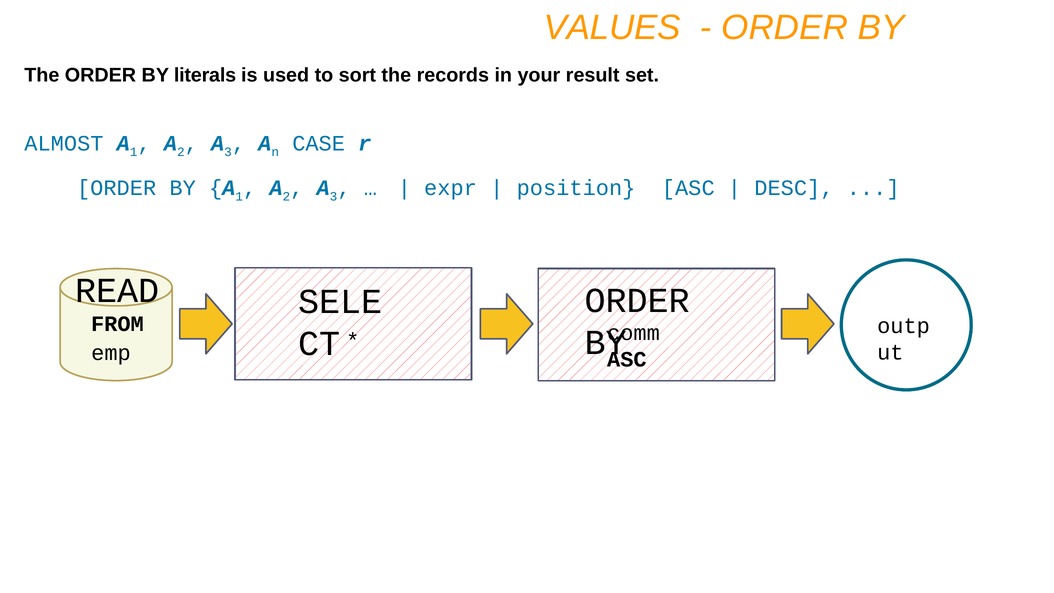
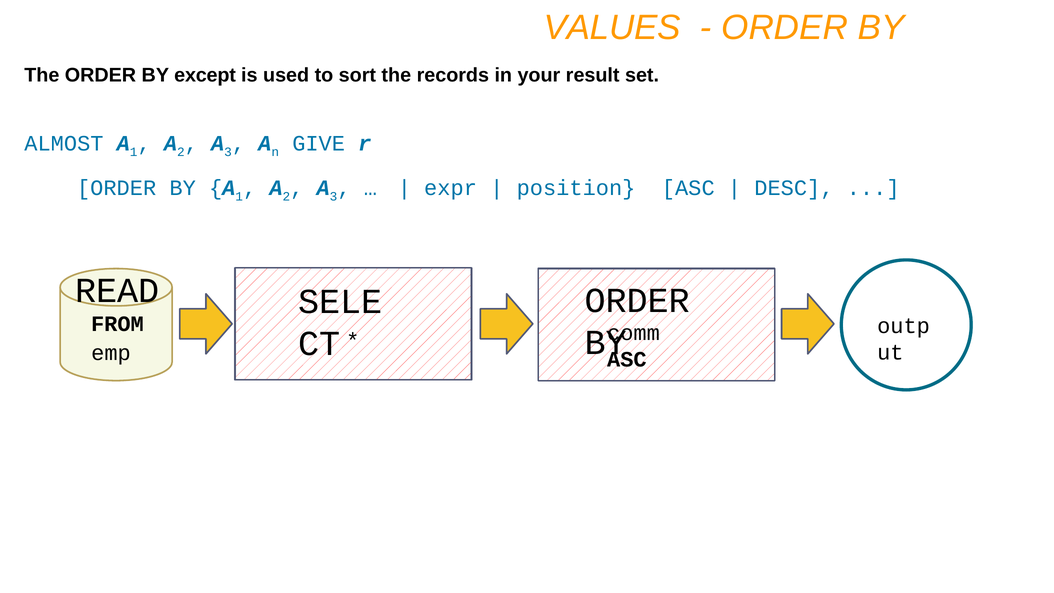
literals: literals -> except
CASE: CASE -> GIVE
